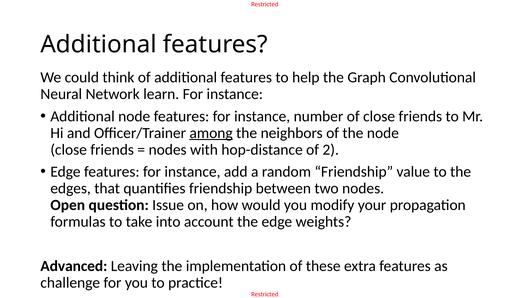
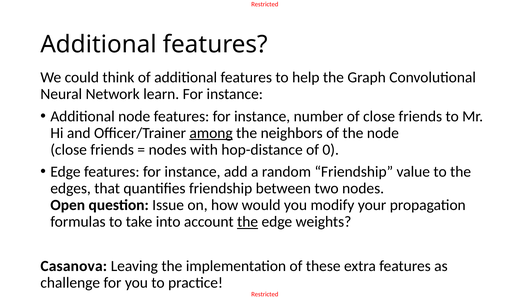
2: 2 -> 0
the at (248, 222) underline: none -> present
Advanced: Advanced -> Casanova
